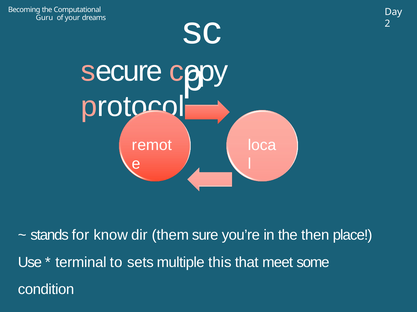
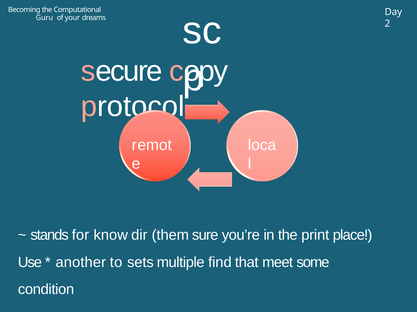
then: then -> print
terminal: terminal -> another
this: this -> find
